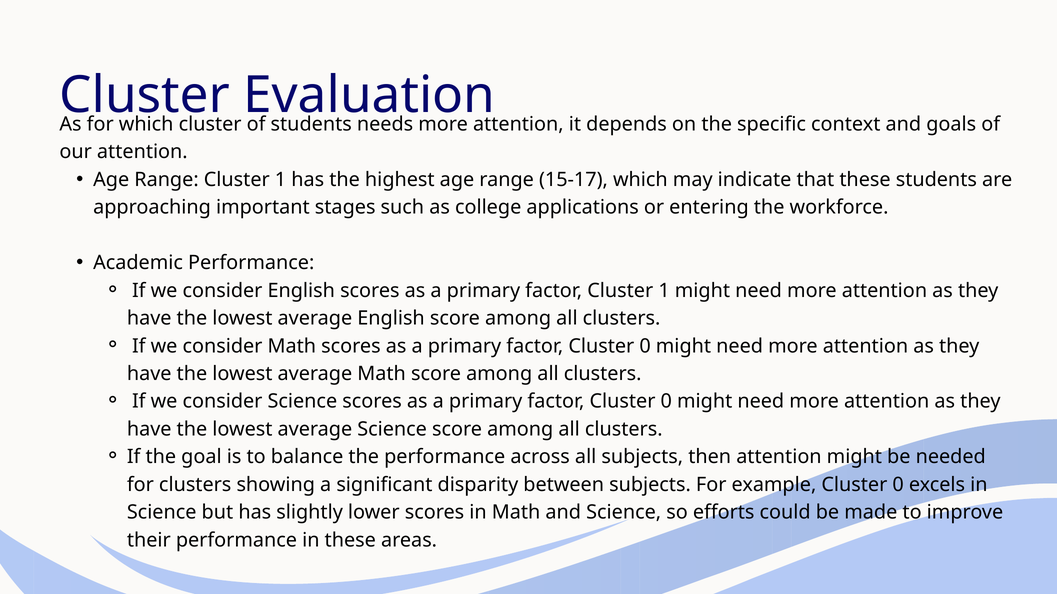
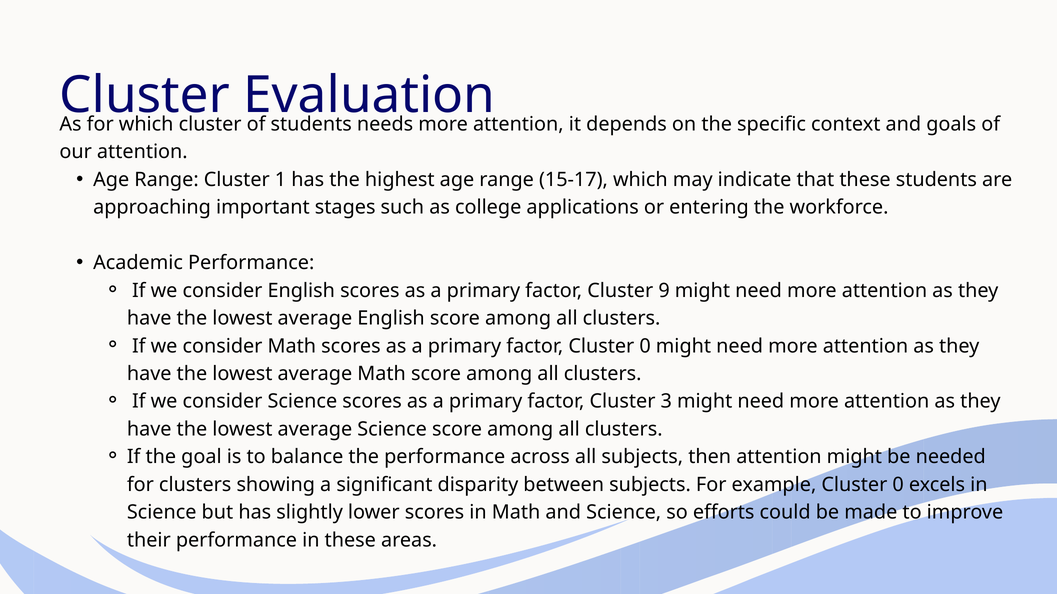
factor Cluster 1: 1 -> 9
0 at (666, 402): 0 -> 3
